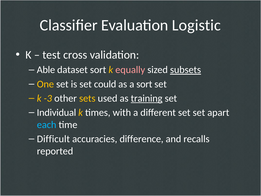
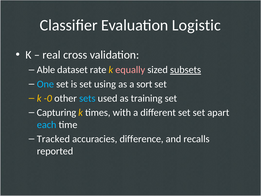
test: test -> real
dataset sort: sort -> rate
One colour: yellow -> light blue
could: could -> using
-3: -3 -> -0
sets colour: yellow -> light blue
training underline: present -> none
Individual: Individual -> Capturing
Difficult: Difficult -> Tracked
